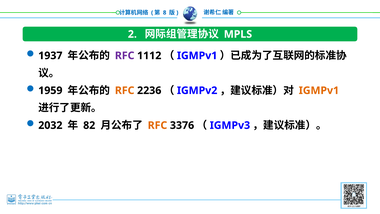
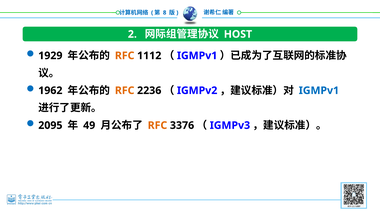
MPLS: MPLS -> HOST
1937: 1937 -> 1929
RFC at (125, 56) colour: purple -> orange
1959: 1959 -> 1962
IGMPv1 at (319, 90) colour: orange -> blue
2032: 2032 -> 2095
82: 82 -> 49
